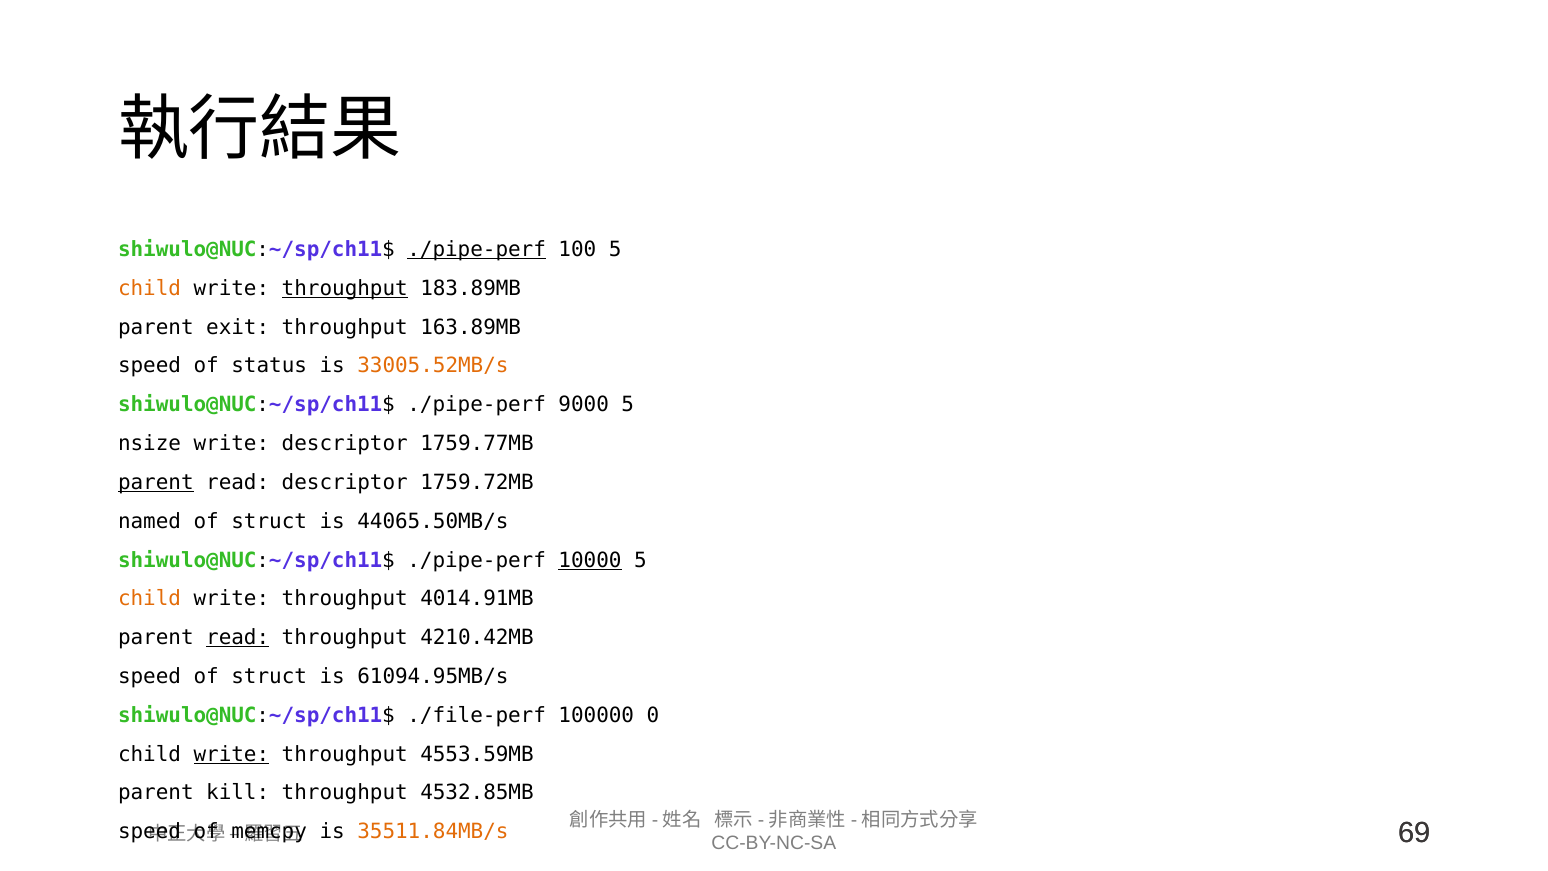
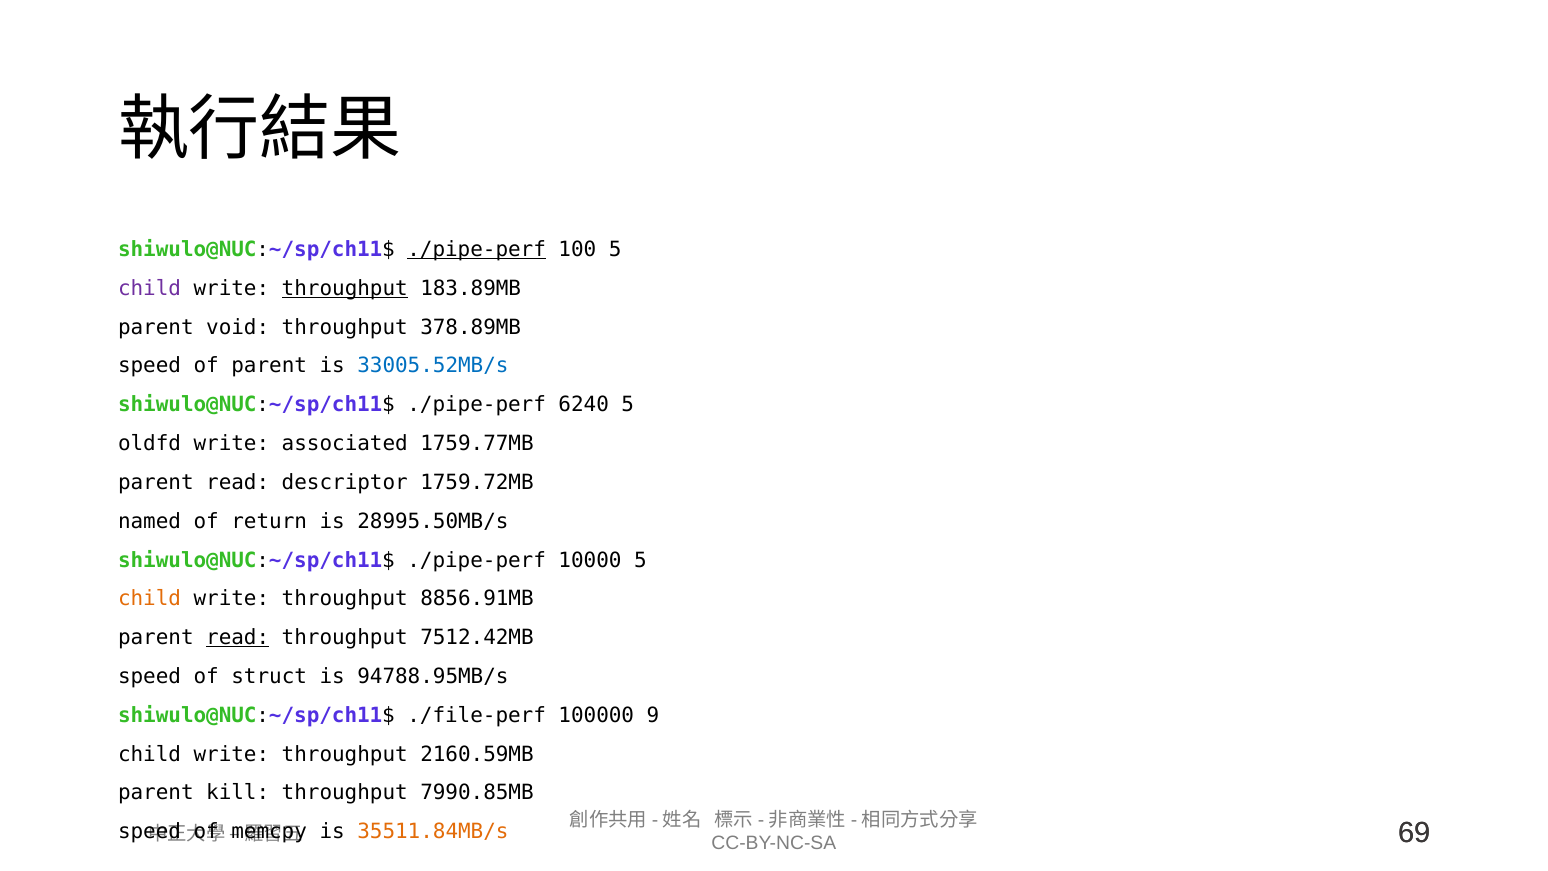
child at (150, 288) colour: orange -> purple
exit: exit -> void
163.89MB: 163.89MB -> 378.89MB
of status: status -> parent
33005.52MB/s colour: orange -> blue
9000: 9000 -> 6240
nsize: nsize -> oldfd
write descriptor: descriptor -> associated
parent at (156, 482) underline: present -> none
struct at (269, 521): struct -> return
44065.50MB/s: 44065.50MB/s -> 28995.50MB/s
10000 underline: present -> none
4014.91MB: 4014.91MB -> 8856.91MB
4210.42MB: 4210.42MB -> 7512.42MB
61094.95MB/s: 61094.95MB/s -> 94788.95MB/s
0: 0 -> 9
write at (231, 754) underline: present -> none
4553.59MB: 4553.59MB -> 2160.59MB
4532.85MB: 4532.85MB -> 7990.85MB
